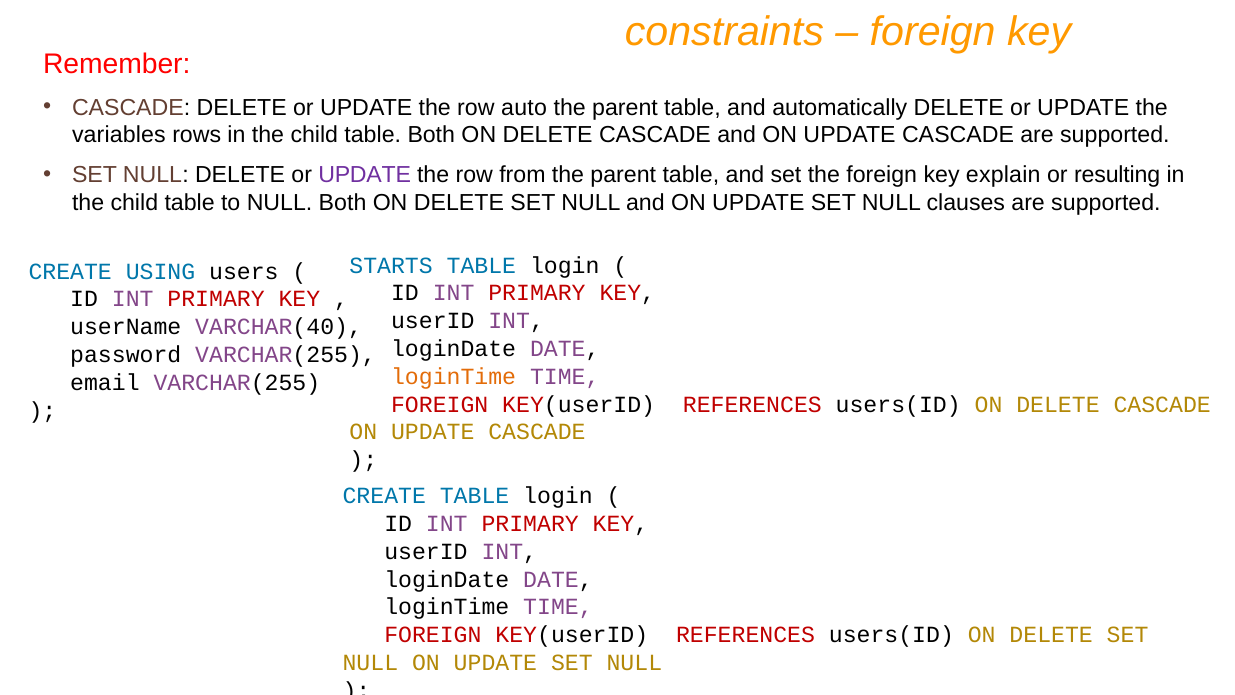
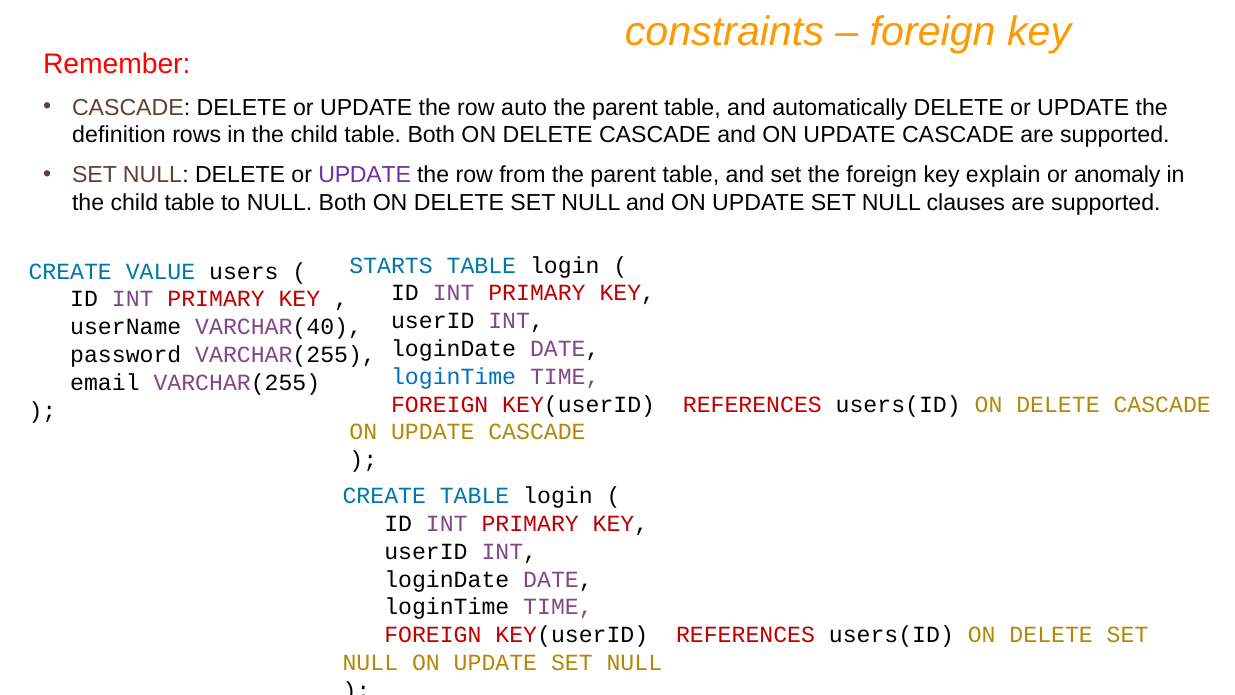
variables: variables -> definition
resulting: resulting -> anomaly
USING: USING -> VALUE
loginTime at (454, 376) colour: orange -> blue
